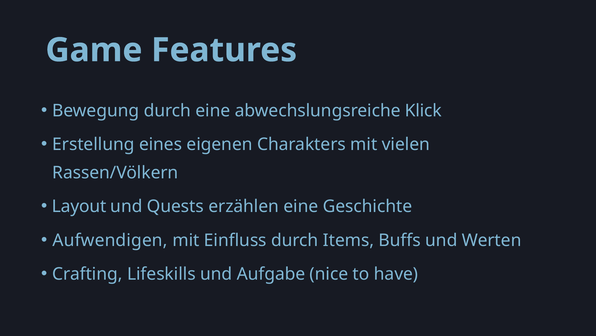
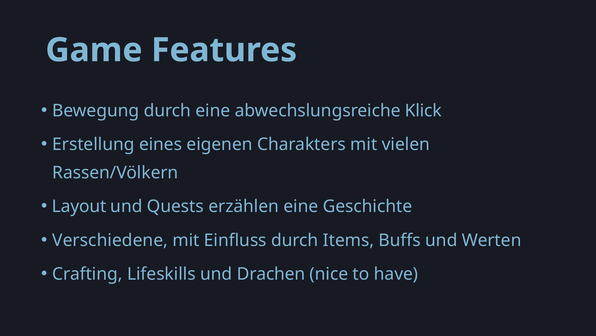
Aufwendigen: Aufwendigen -> Verschiedene
Aufgabe: Aufgabe -> Drachen
